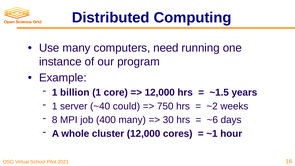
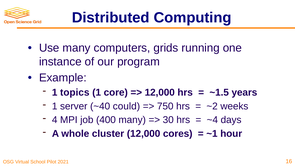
need: need -> grids
billion: billion -> topics
8: 8 -> 4
~6: ~6 -> ~4
